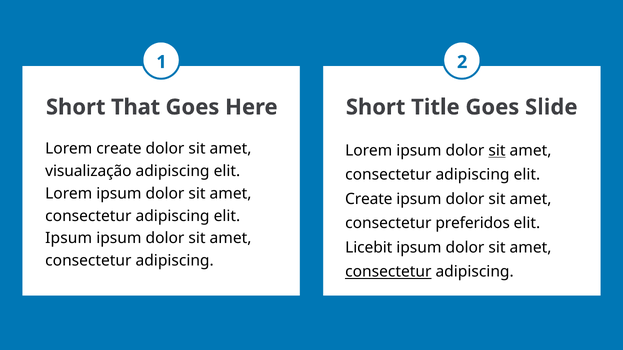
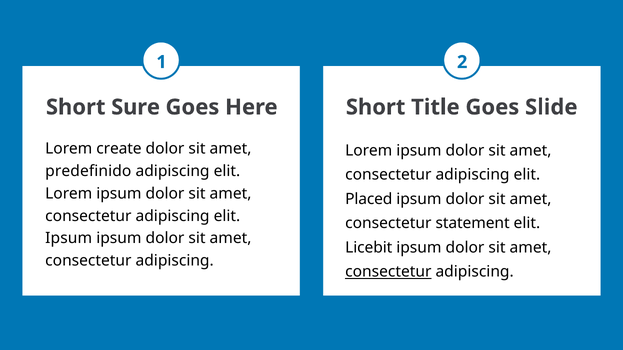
That: That -> Sure
sit at (497, 151) underline: present -> none
visualização: visualização -> predefinido
Create at (369, 199): Create -> Placed
preferidos: preferidos -> statement
